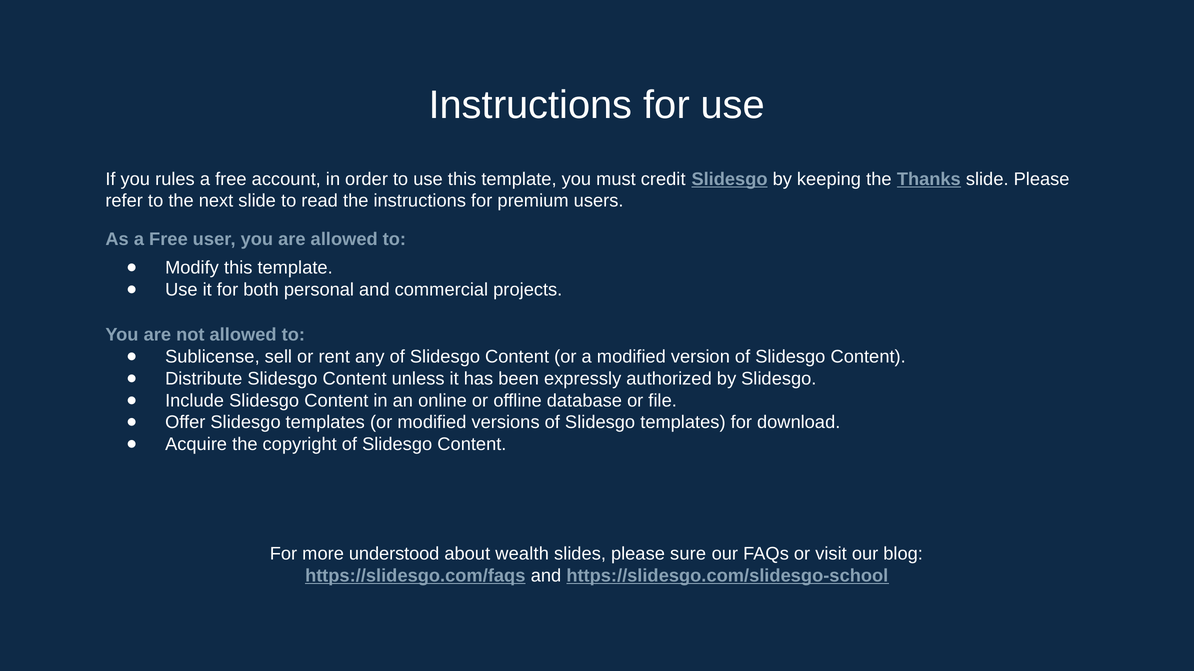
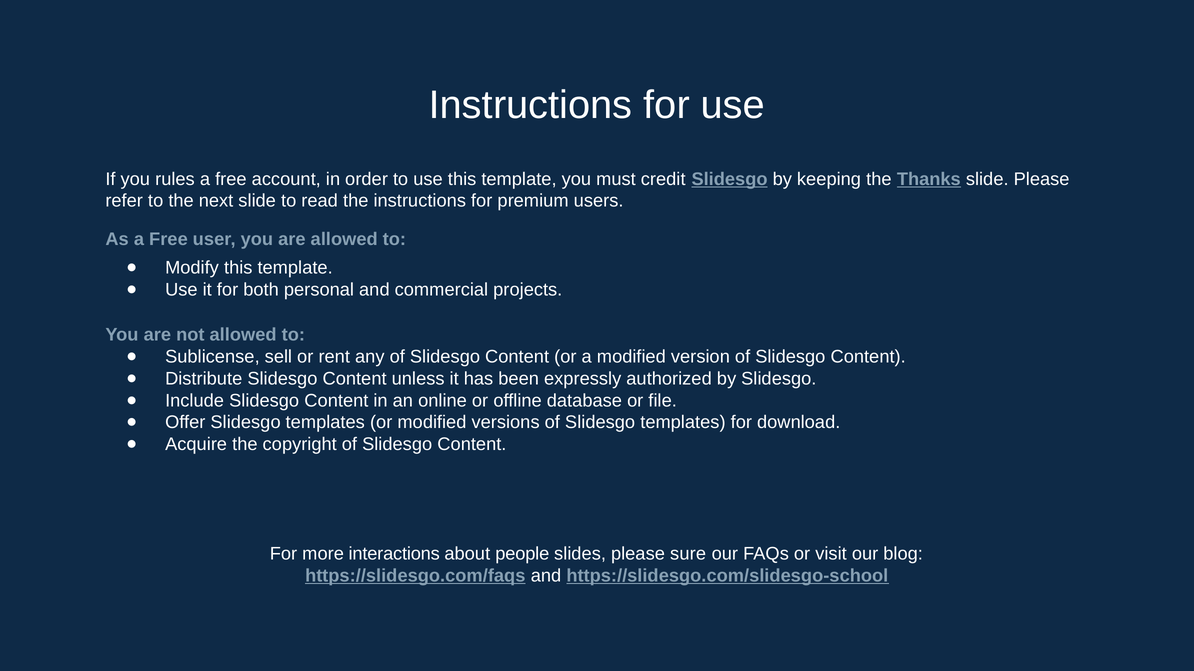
understood: understood -> interactions
wealth: wealth -> people
